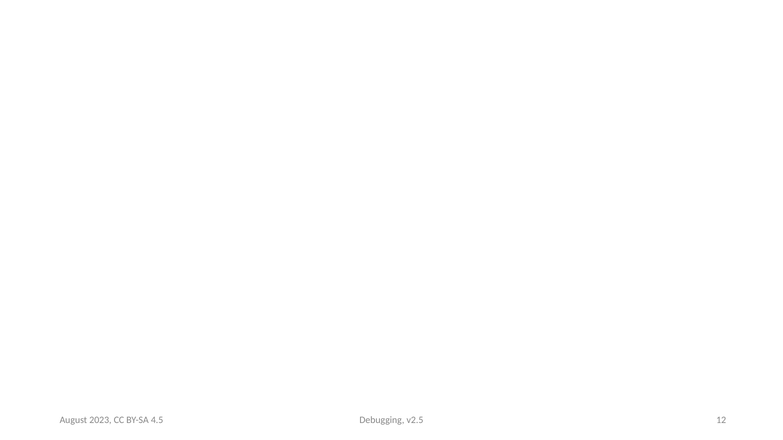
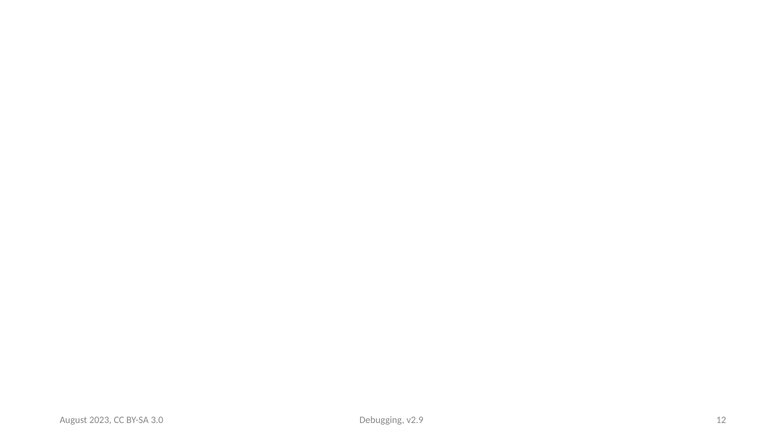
4.5: 4.5 -> 3.0
v2.5: v2.5 -> v2.9
